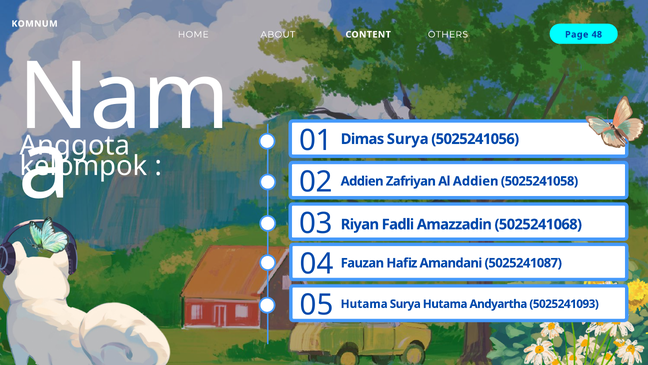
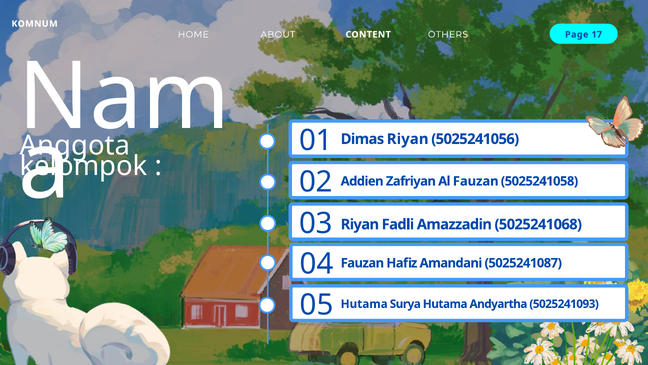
48: 48 -> 17
Dimas Surya: Surya -> Riyan
Al Addien: Addien -> Fauzan
